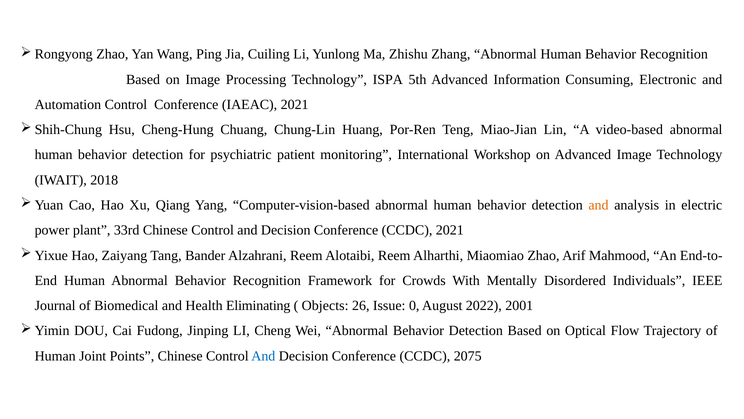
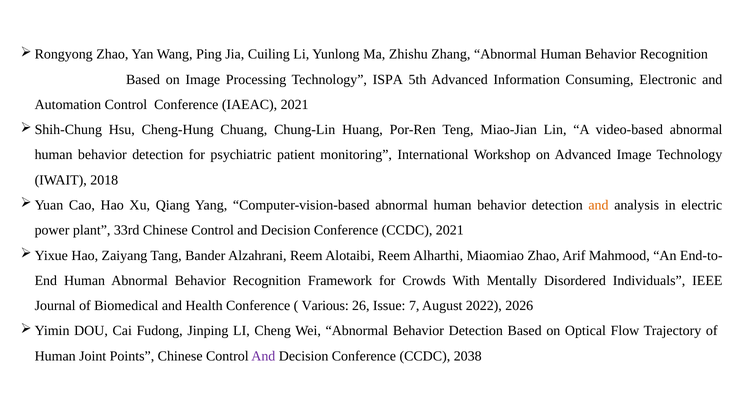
Health Eliminating: Eliminating -> Conference
Objects: Objects -> Various
0: 0 -> 7
2001: 2001 -> 2026
And at (263, 356) colour: blue -> purple
2075: 2075 -> 2038
